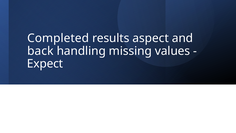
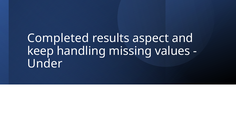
back: back -> keep
Expect: Expect -> Under
